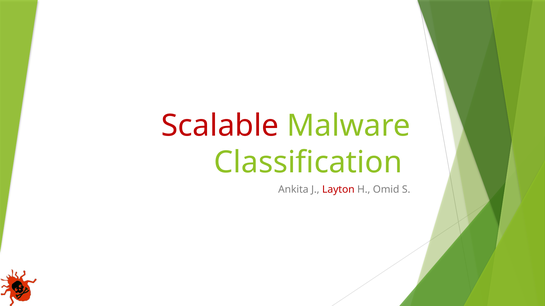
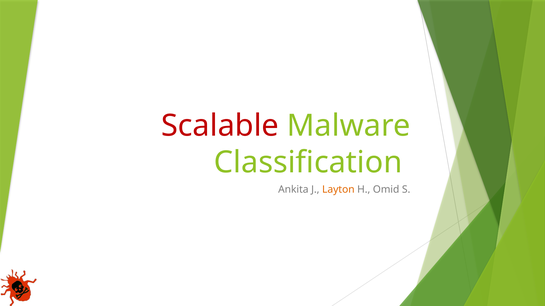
Layton colour: red -> orange
